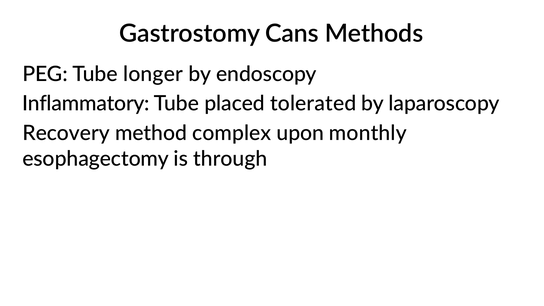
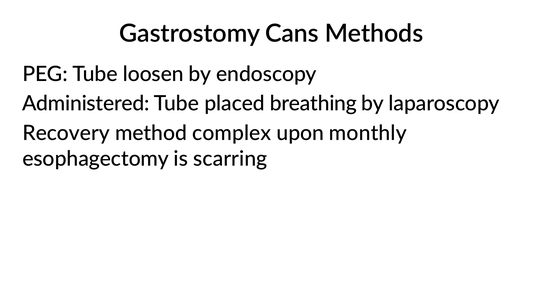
longer: longer -> loosen
Inflammatory: Inflammatory -> Administered
tolerated: tolerated -> breathing
through: through -> scarring
